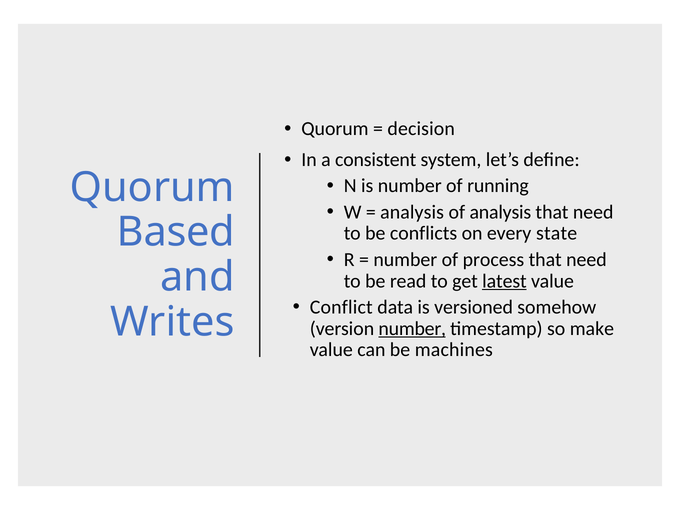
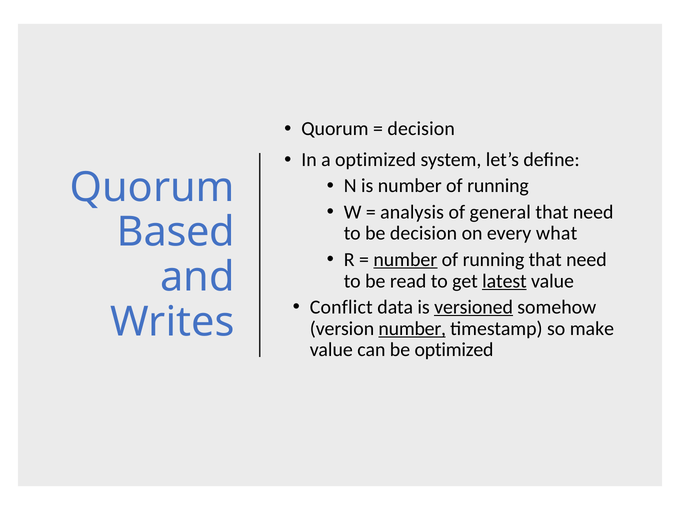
a consistent: consistent -> optimized
of analysis: analysis -> general
be conflicts: conflicts -> decision
state: state -> what
number at (405, 260) underline: none -> present
process at (493, 260): process -> running
versioned underline: none -> present
be machines: machines -> optimized
